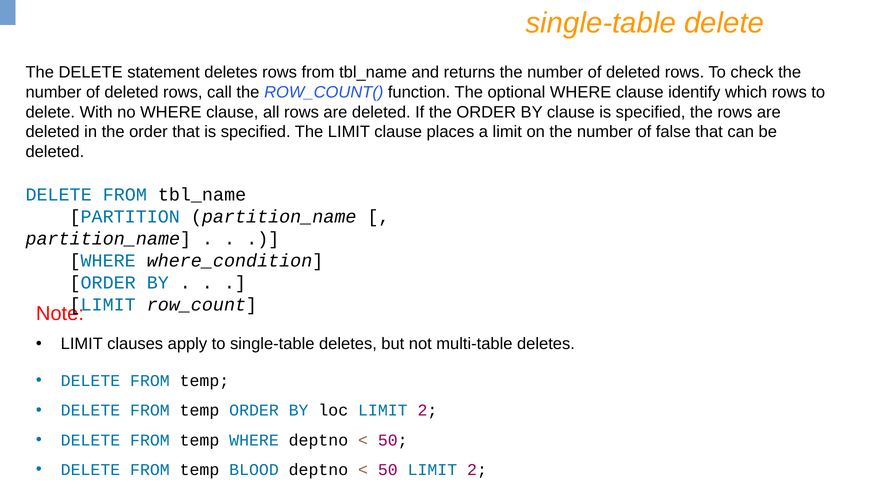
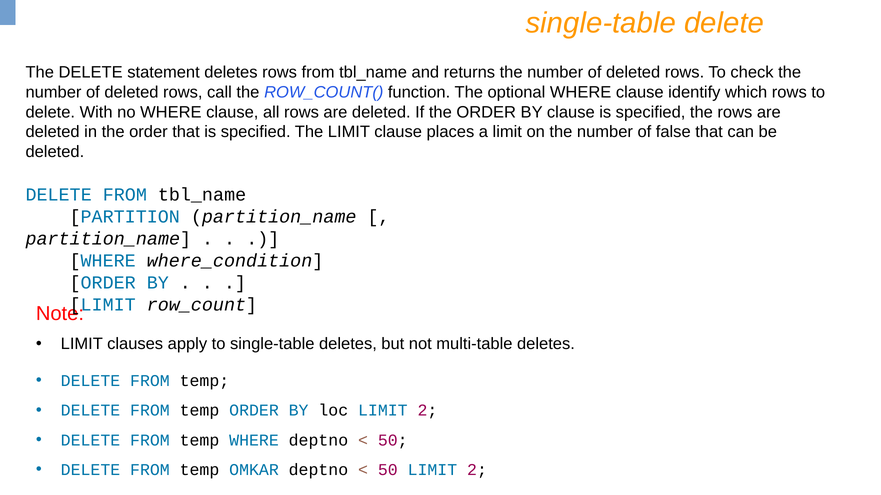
BLOOD: BLOOD -> OMKAR
